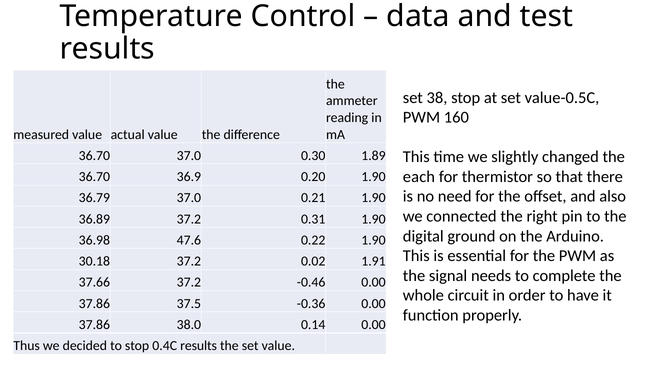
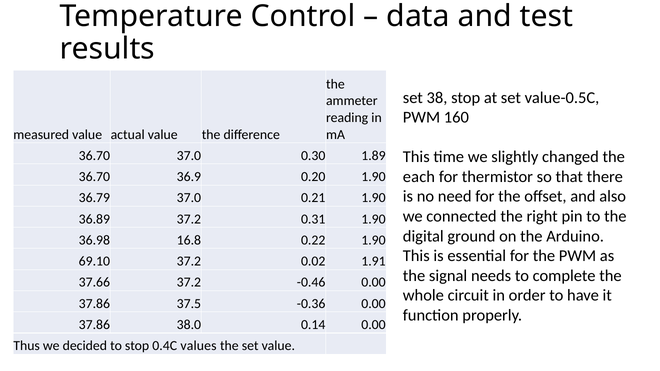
47.6: 47.6 -> 16.8
30.18: 30.18 -> 69.10
0.4C results: results -> values
